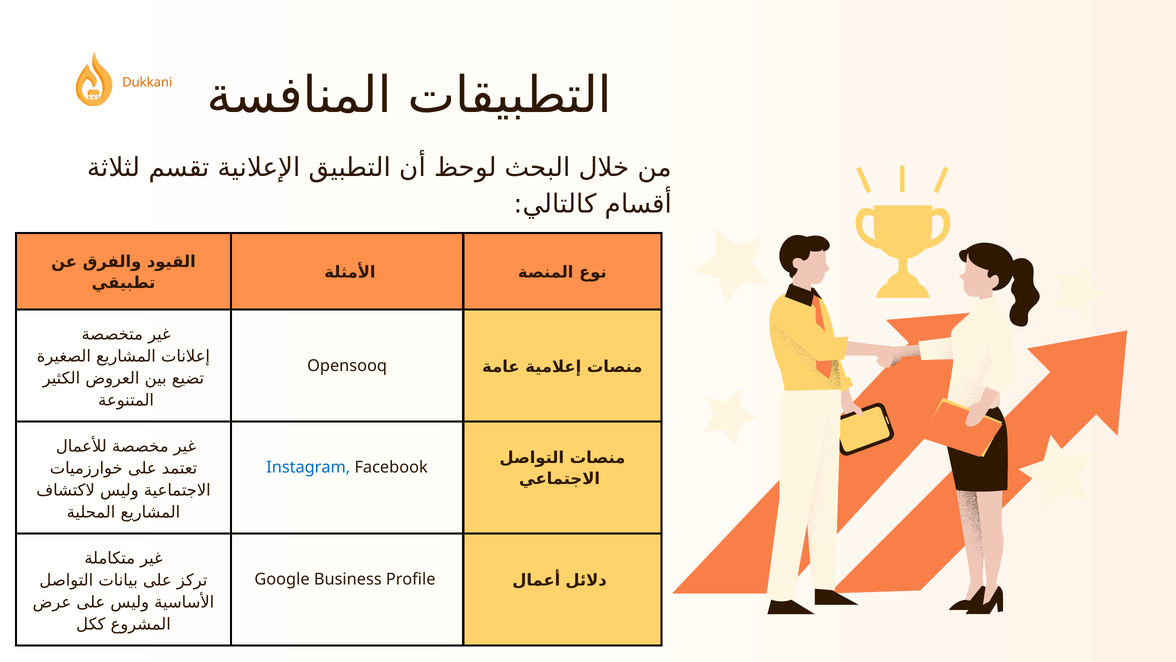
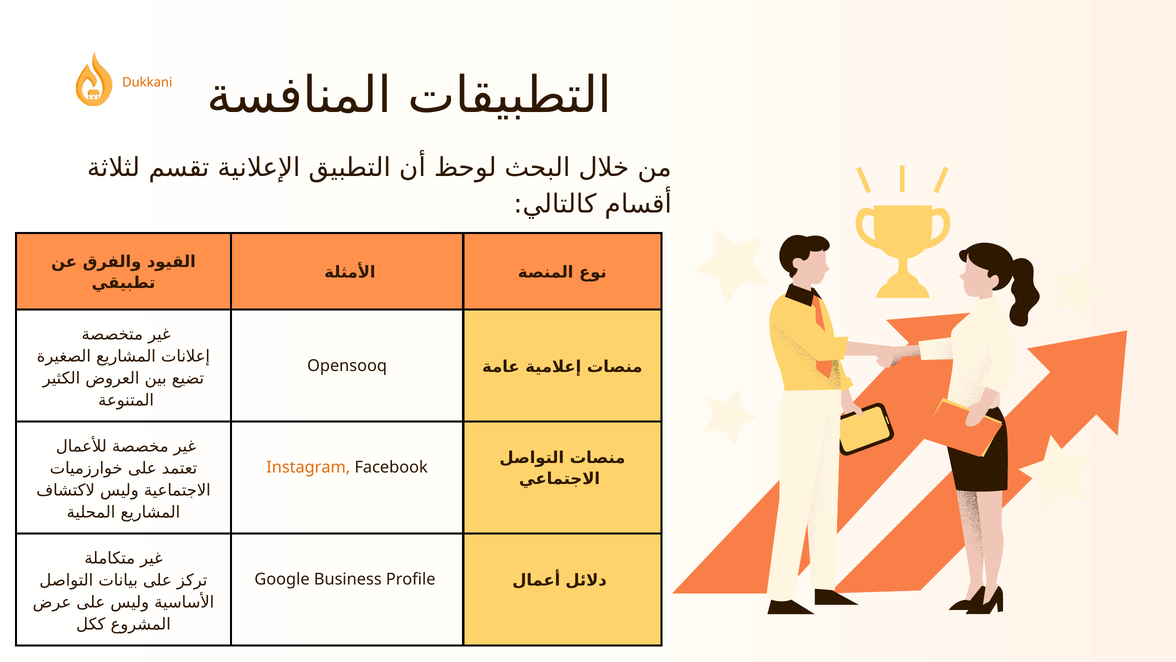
Instagram colour: blue -> orange
